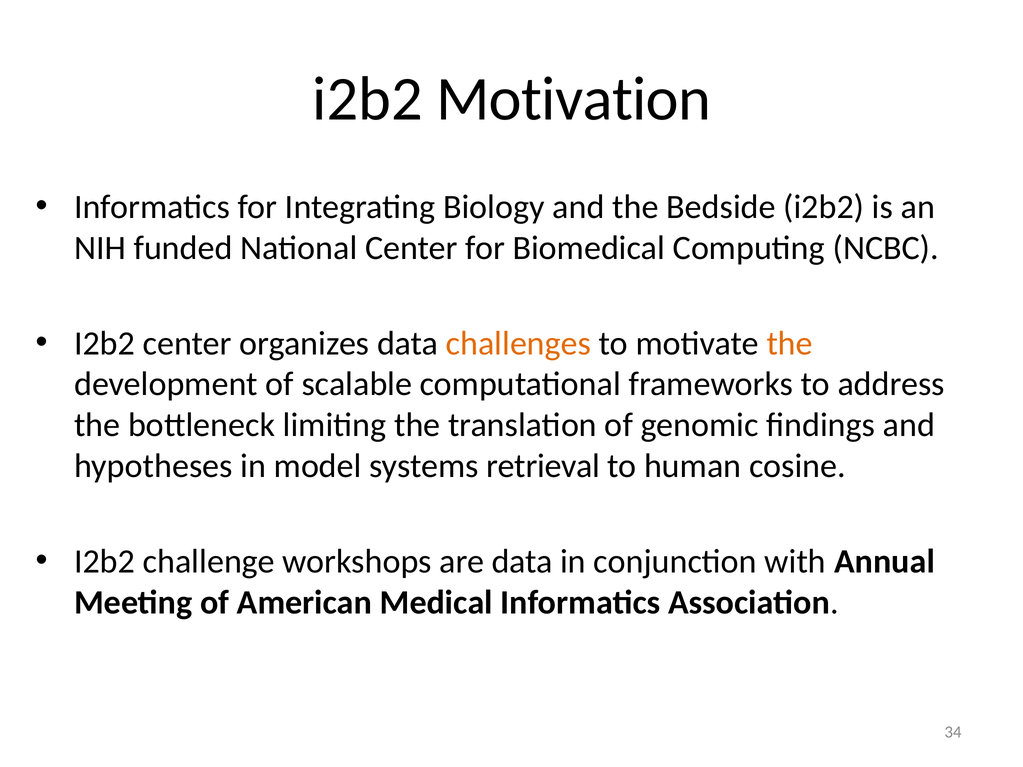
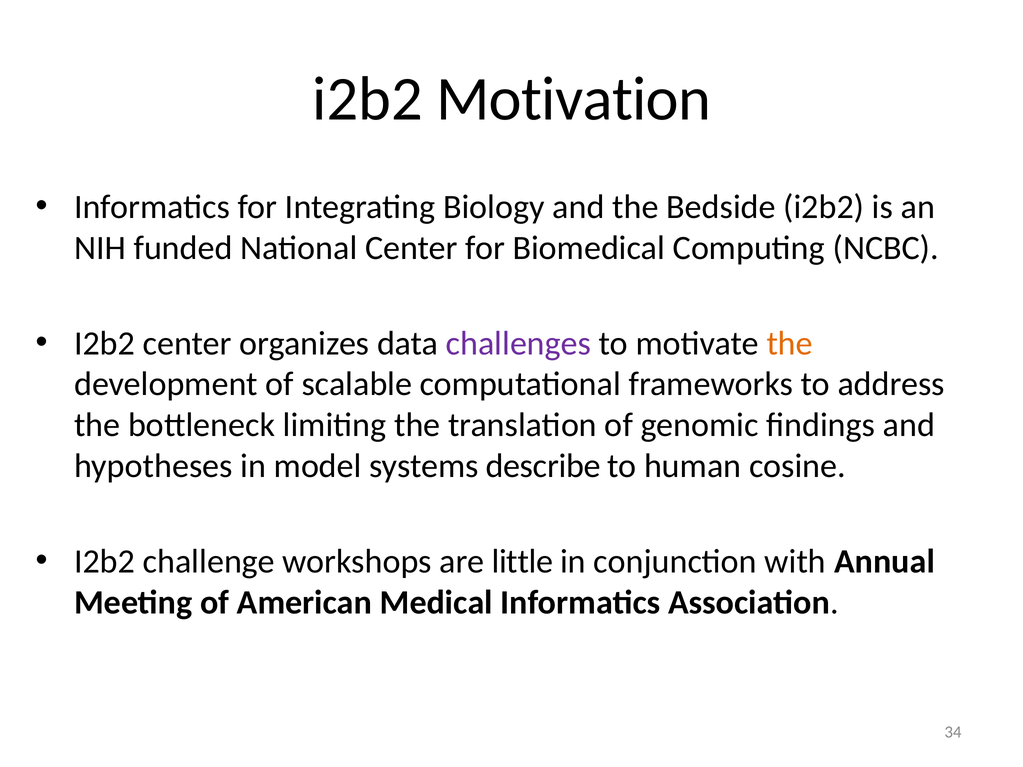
challenges colour: orange -> purple
retrieval: retrieval -> describe
are data: data -> little
